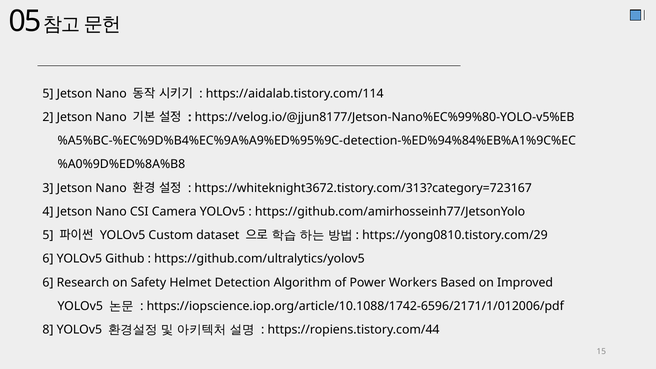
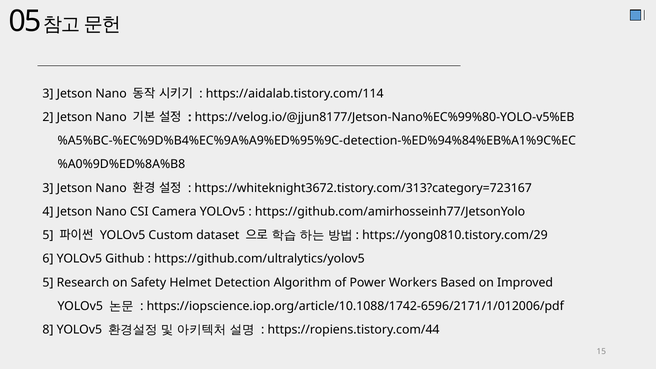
5 at (48, 94): 5 -> 3
6 at (48, 282): 6 -> 5
